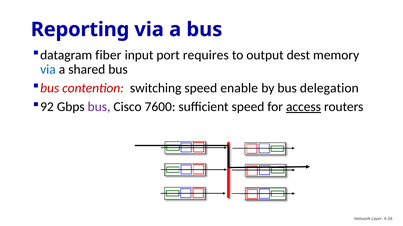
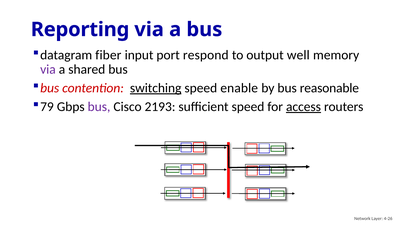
requires: requires -> respond
dest: dest -> well
via at (48, 70) colour: blue -> purple
switching underline: none -> present
delegation: delegation -> reasonable
92: 92 -> 79
7600: 7600 -> 2193
